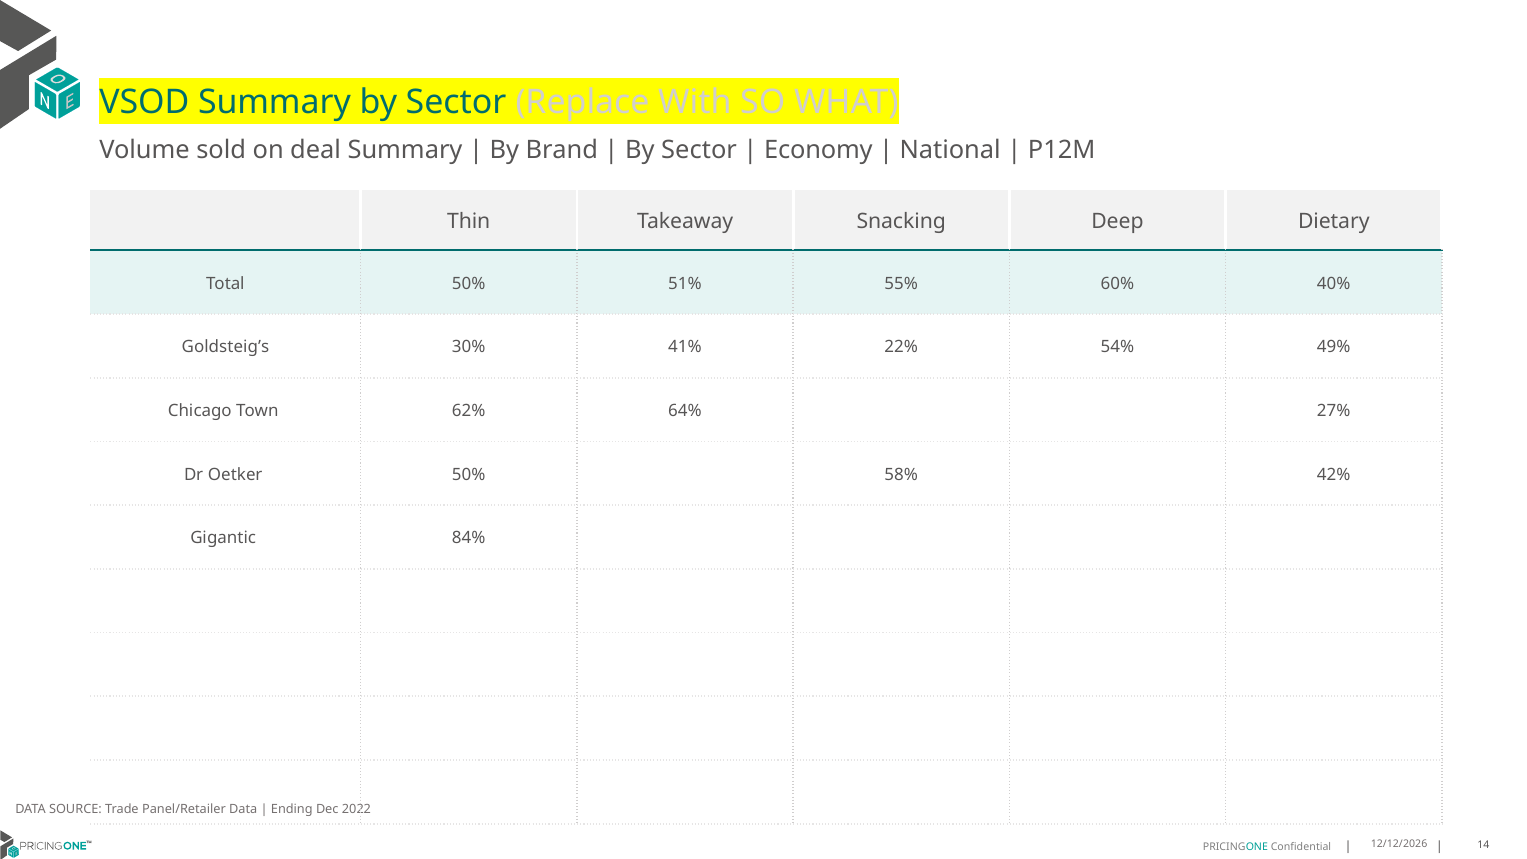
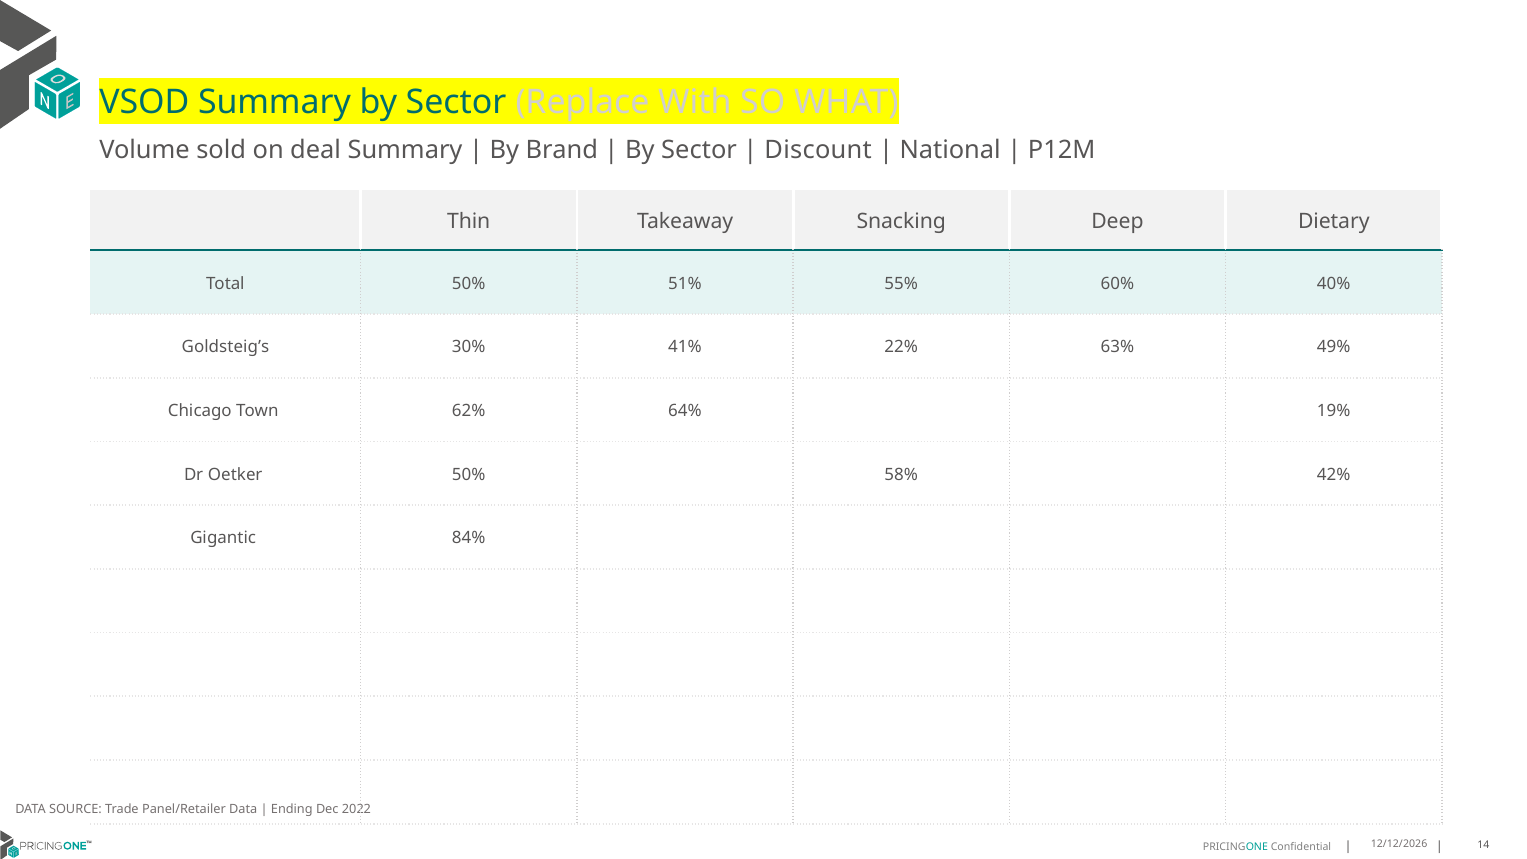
Economy: Economy -> Discount
54%: 54% -> 63%
27%: 27% -> 19%
